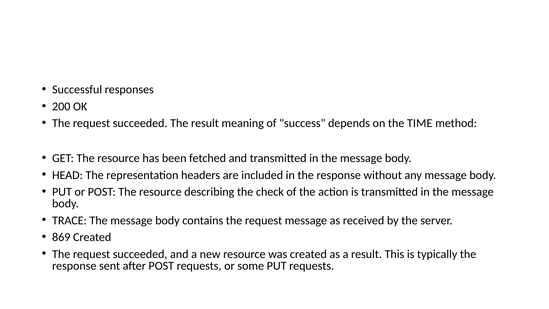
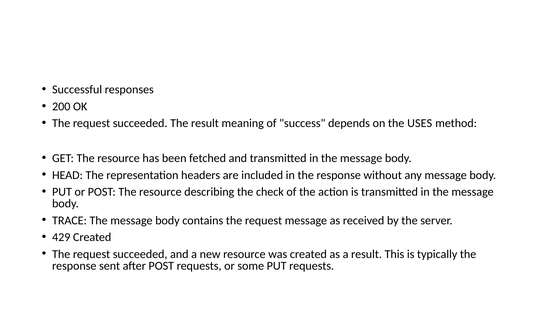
TIME: TIME -> USES
869: 869 -> 429
